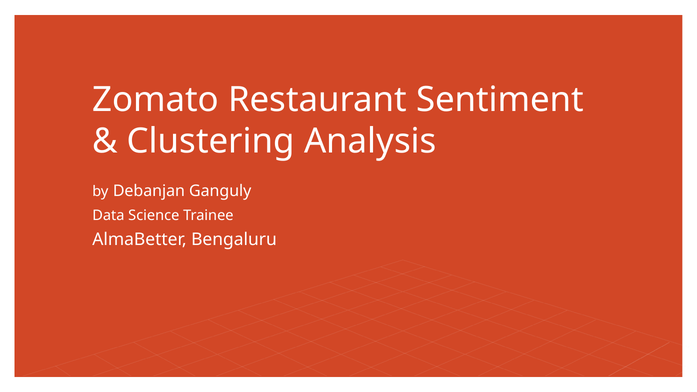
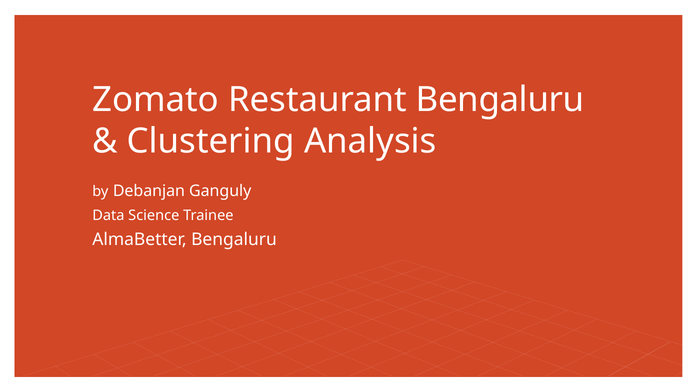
Restaurant Sentiment: Sentiment -> Bengaluru
